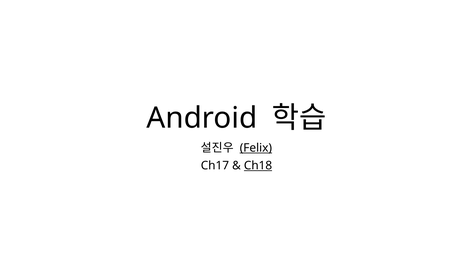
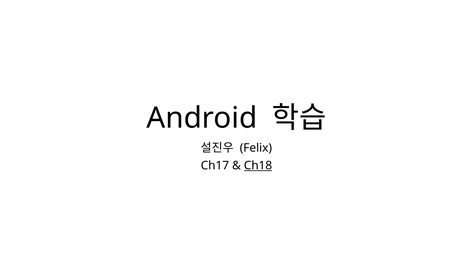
Felix underline: present -> none
